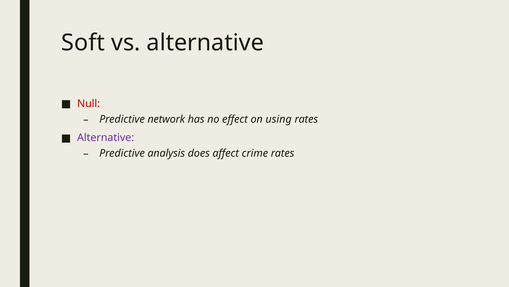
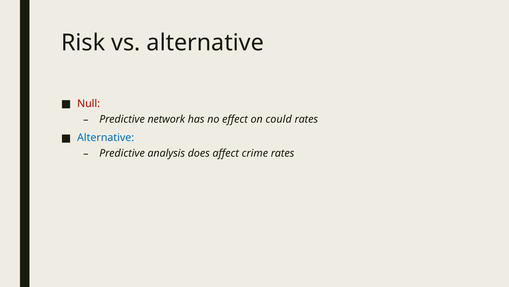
Soft: Soft -> Risk
using: using -> could
Alternative at (106, 137) colour: purple -> blue
